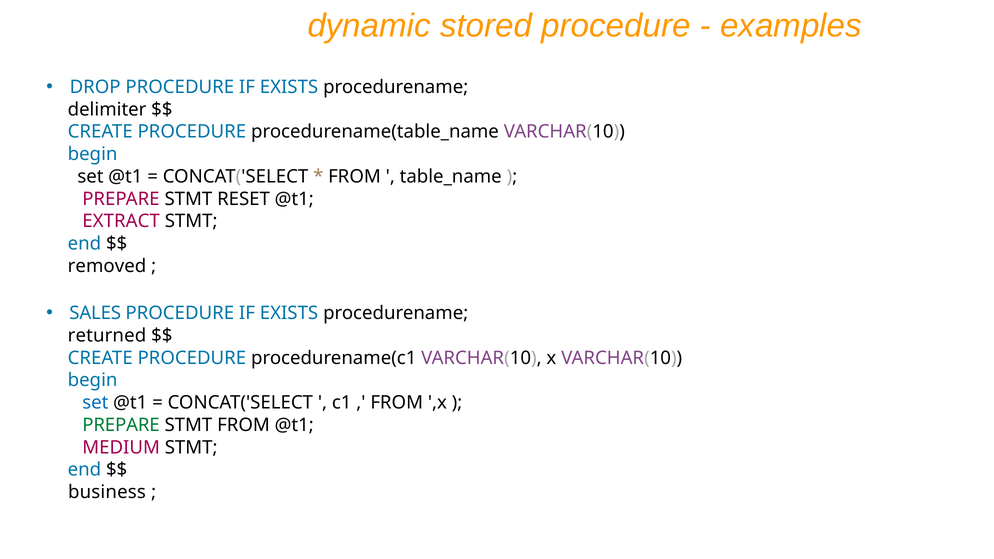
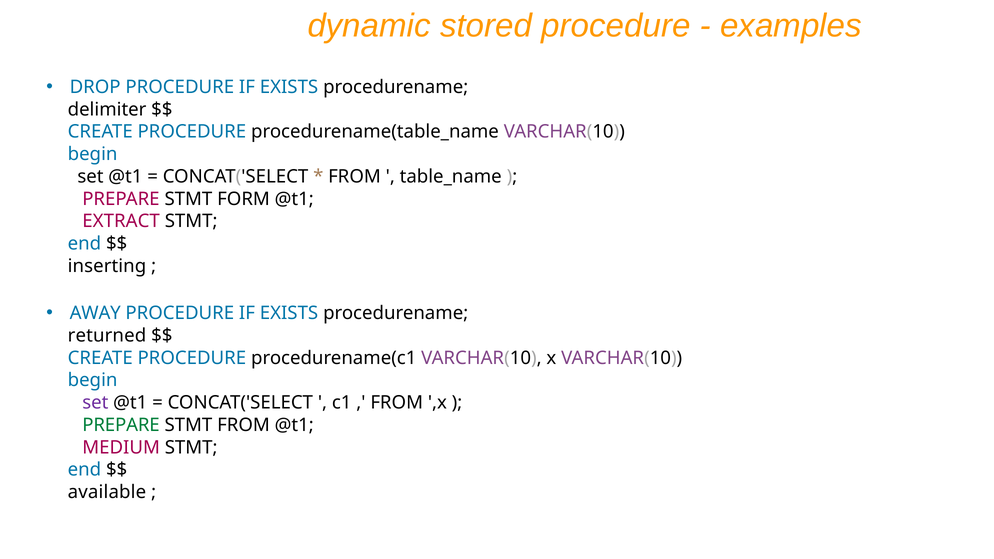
RESET: RESET -> FORM
removed: removed -> inserting
SALES: SALES -> AWAY
set at (95, 403) colour: blue -> purple
business: business -> available
